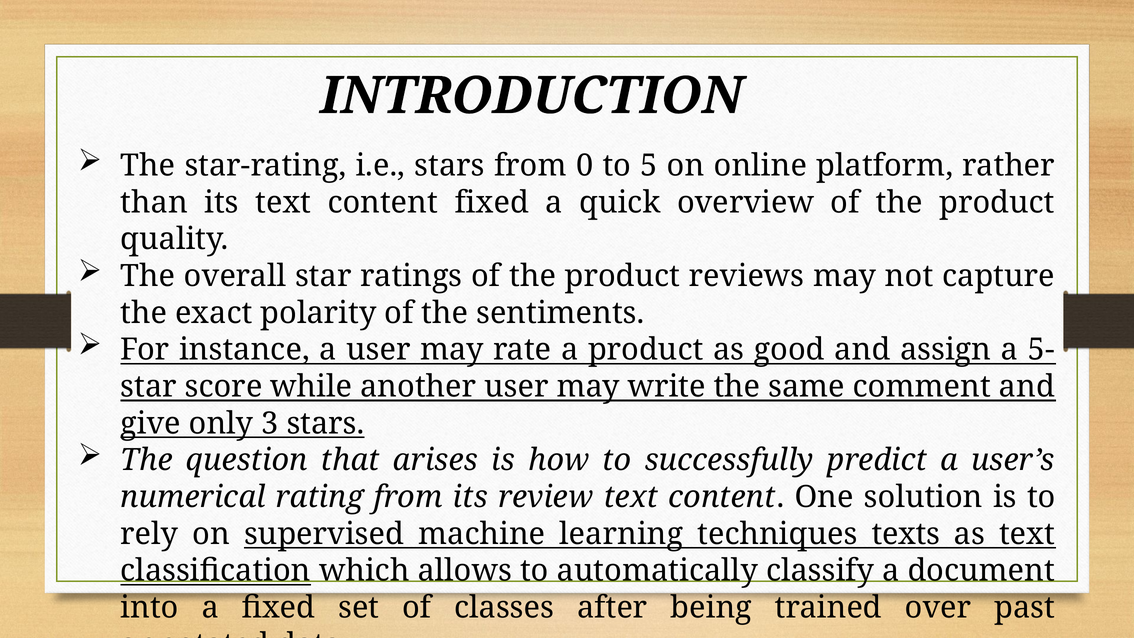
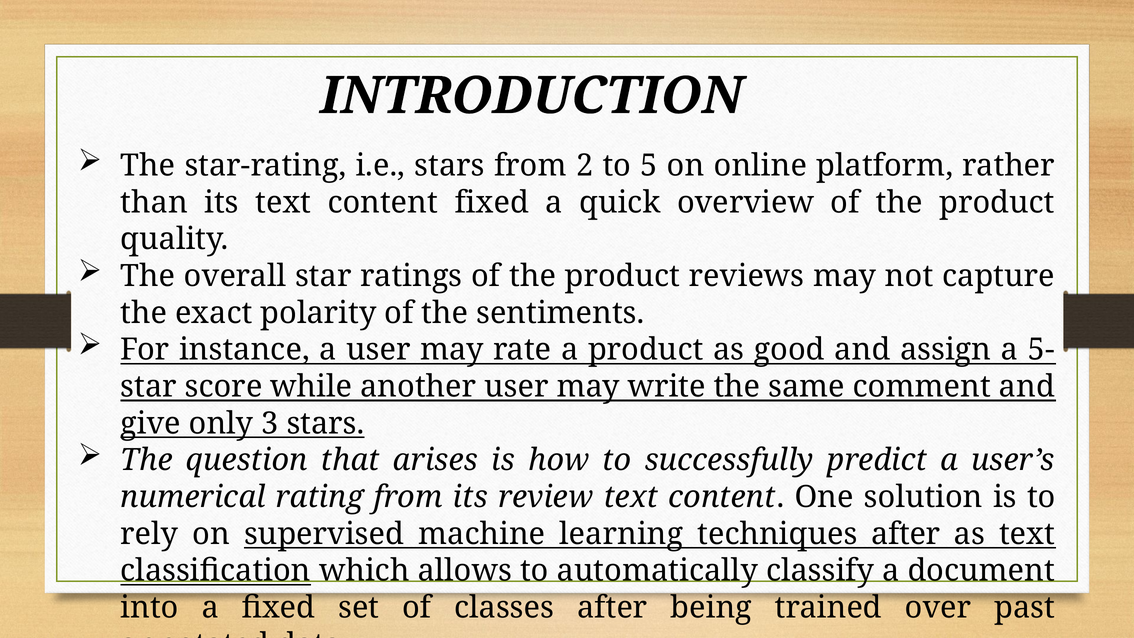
0: 0 -> 2
techniques texts: texts -> after
